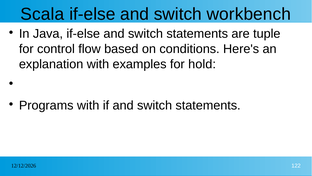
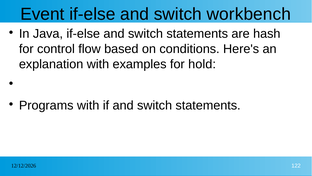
Scala: Scala -> Event
tuple: tuple -> hash
